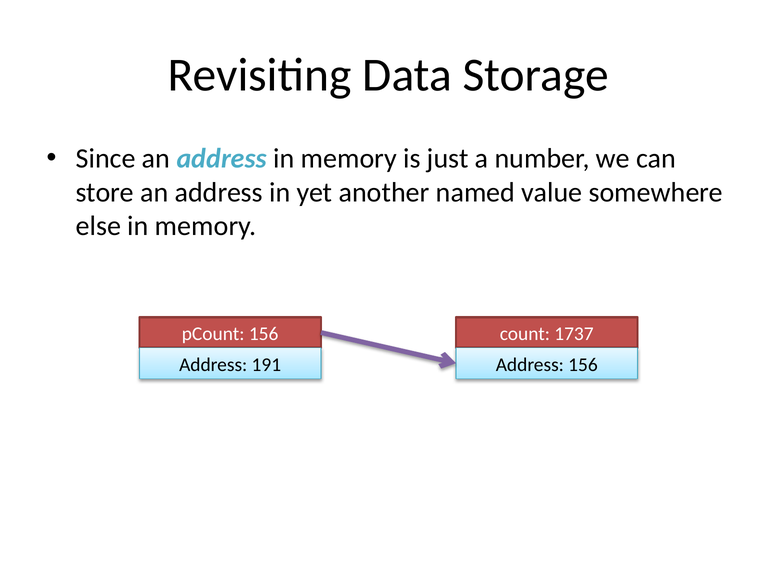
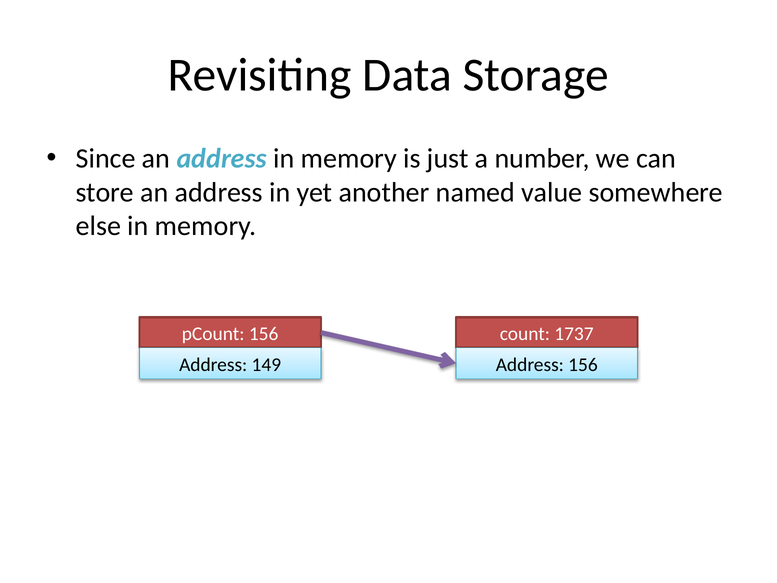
191: 191 -> 149
